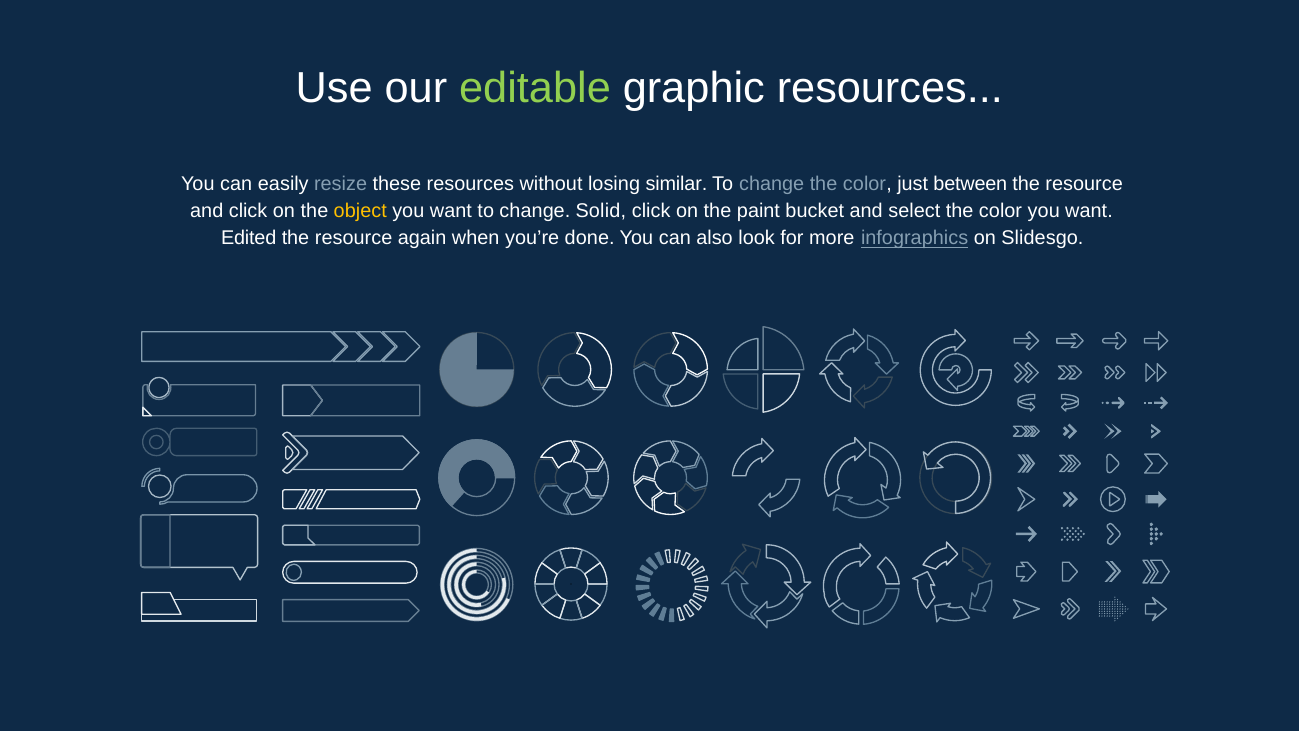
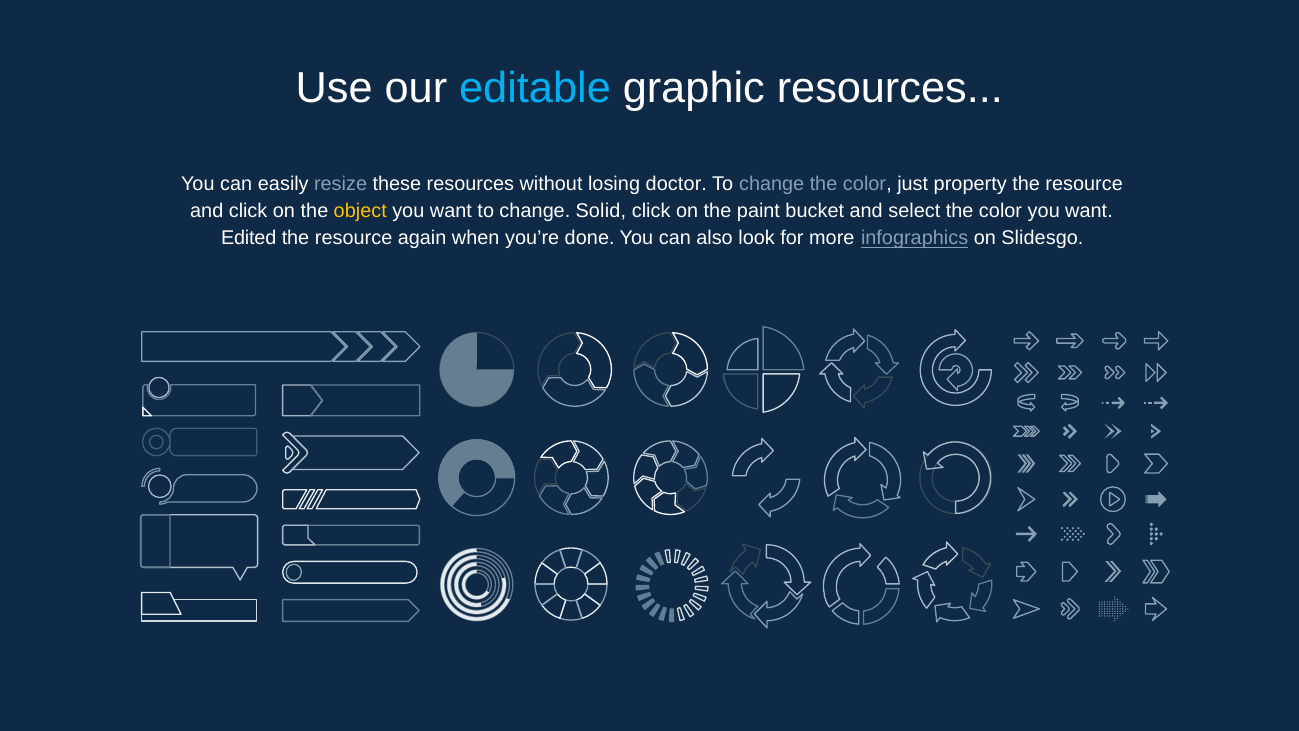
editable colour: light green -> light blue
similar: similar -> doctor
between: between -> property
